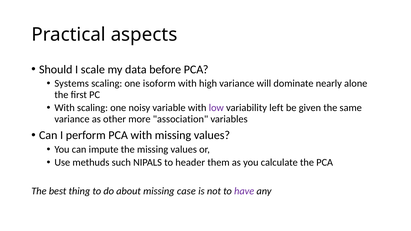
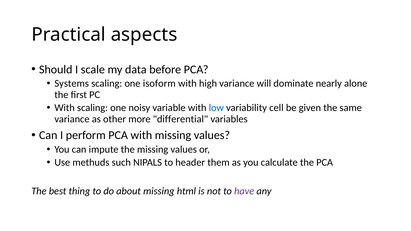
low colour: purple -> blue
left: left -> cell
association: association -> differential
case: case -> html
